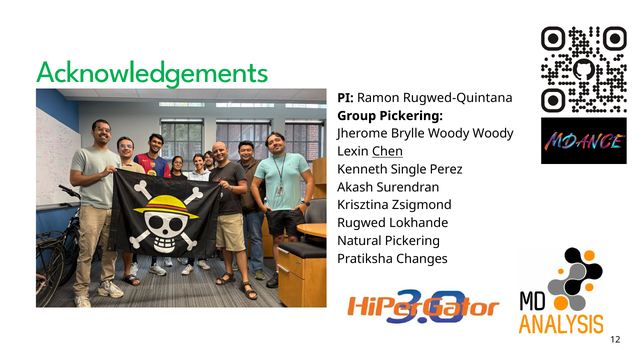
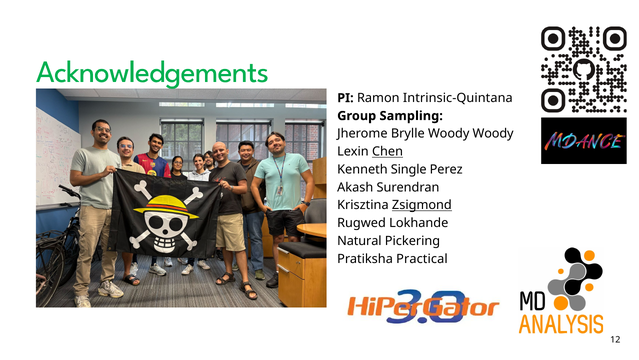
Rugwed-Quintana: Rugwed-Quintana -> Intrinsic-Quintana
Group Pickering: Pickering -> Sampling
Zsigmond underline: none -> present
Changes: Changes -> Practical
